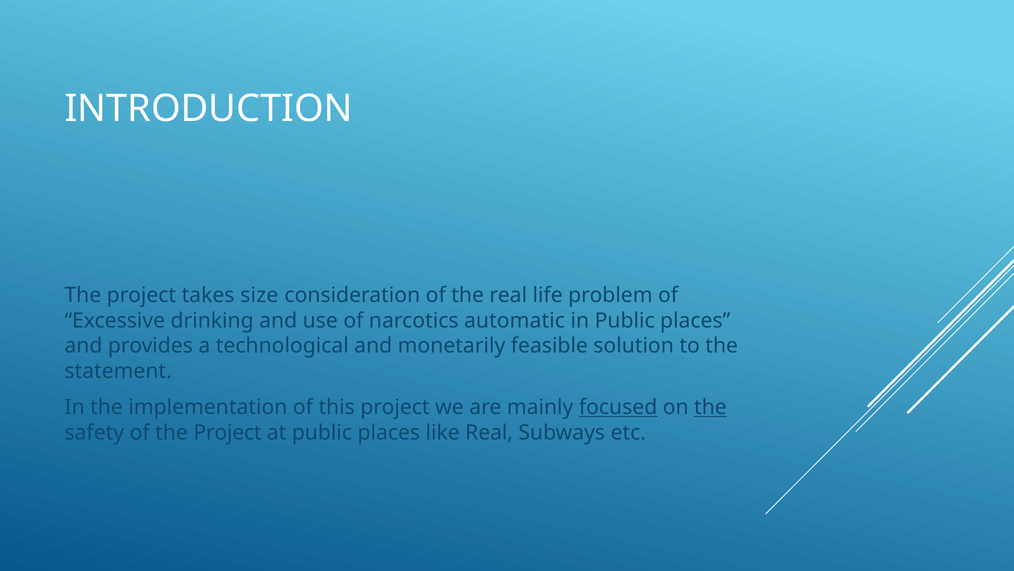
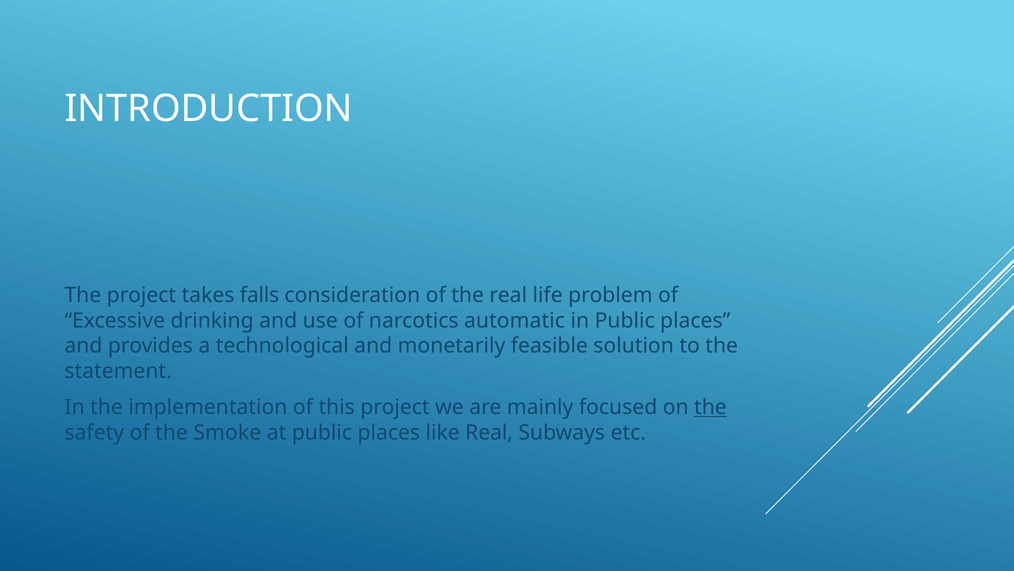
size: size -> falls
focused underline: present -> none
of the Project: Project -> Smoke
